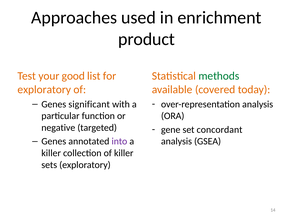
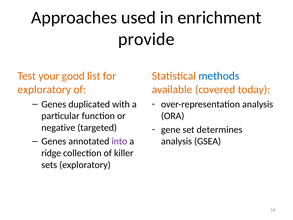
product: product -> provide
methods colour: green -> blue
significant: significant -> duplicated
concordant: concordant -> determines
killer at (51, 153): killer -> ridge
